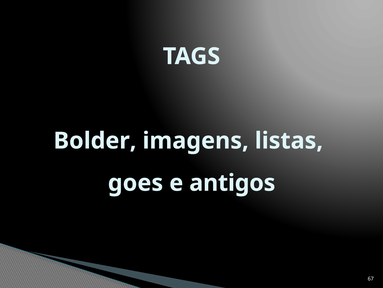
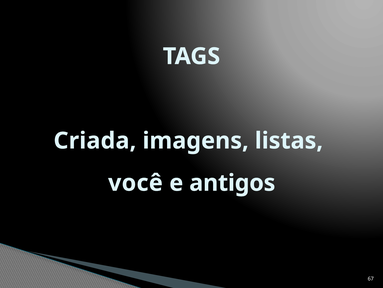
Bolder: Bolder -> Criada
goes: goes -> você
